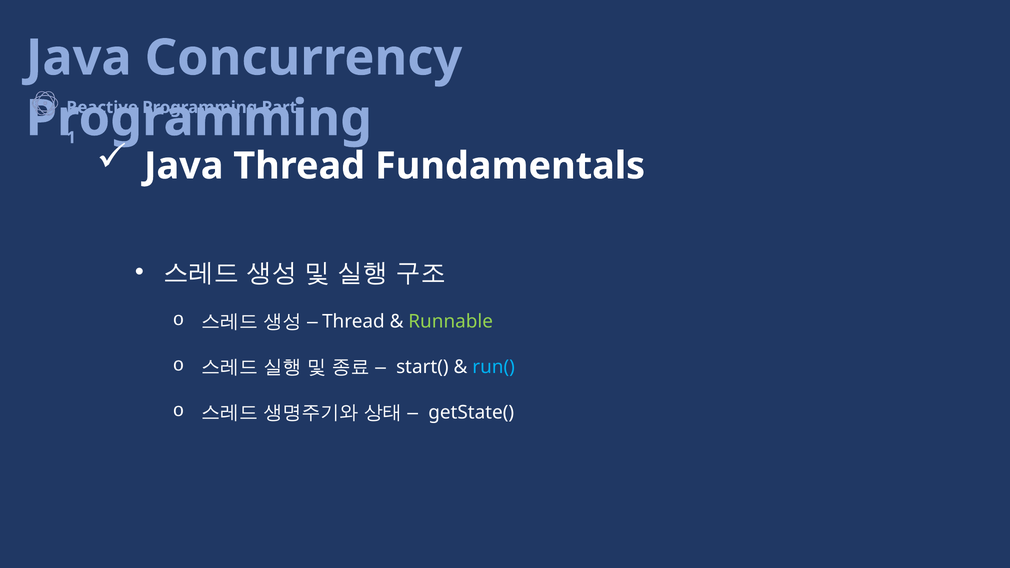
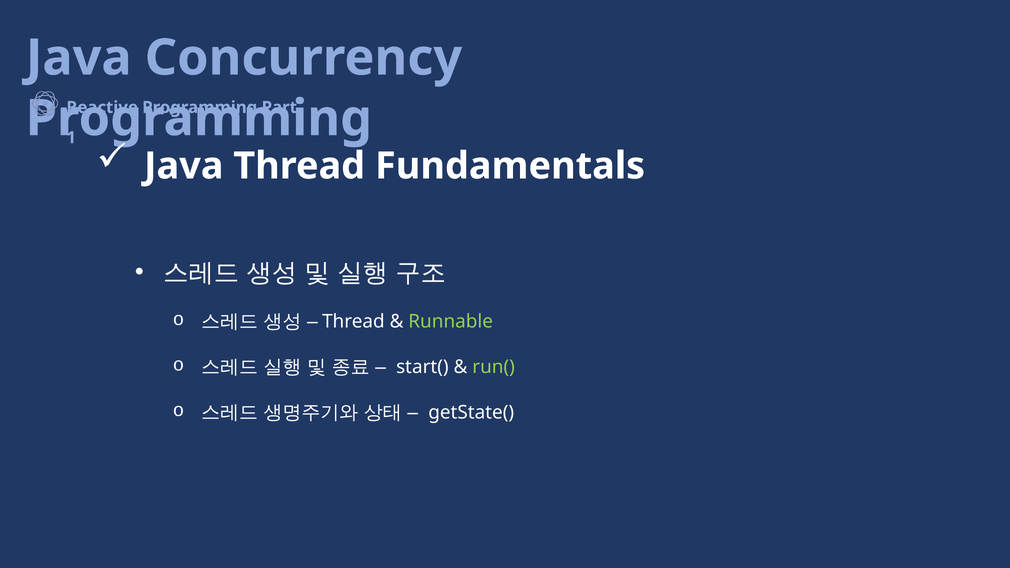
run( colour: light blue -> light green
